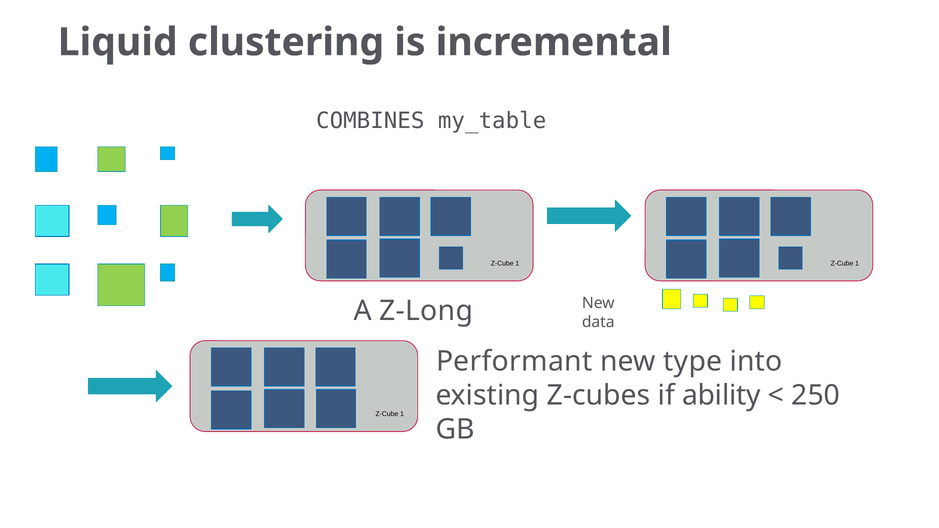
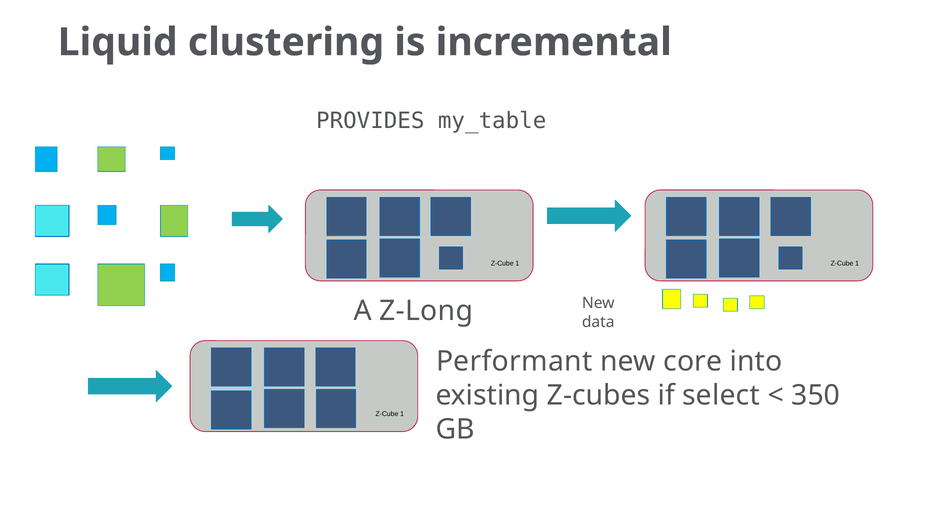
COMBINES: COMBINES -> PROVIDES
type: type -> core
ability: ability -> select
250: 250 -> 350
